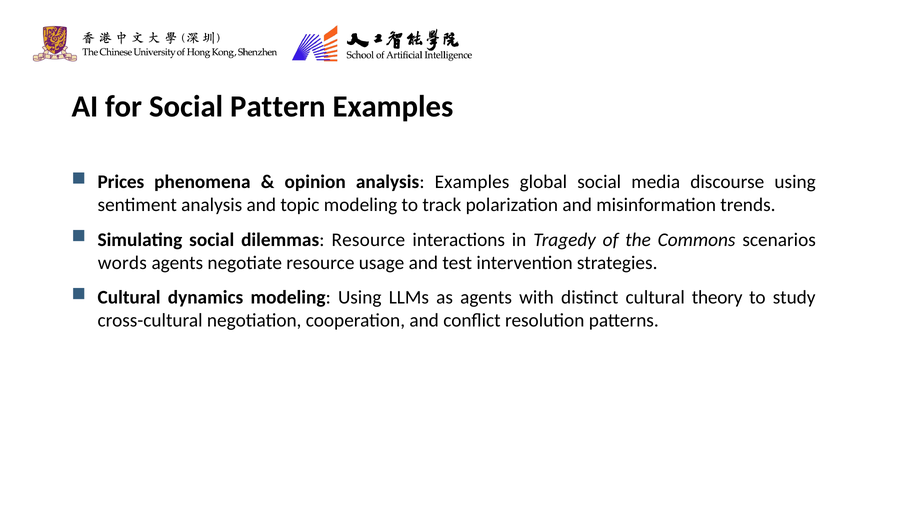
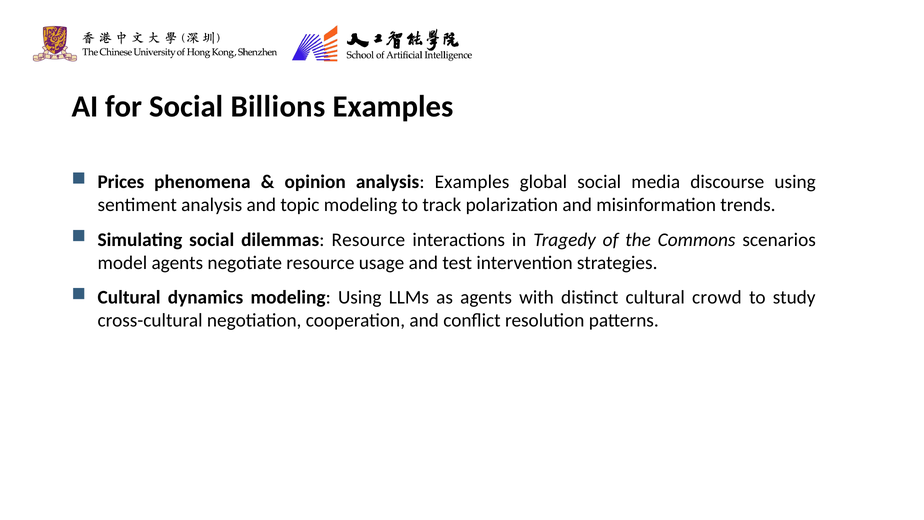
Pattern: Pattern -> Billions
words: words -> model
theory: theory -> crowd
